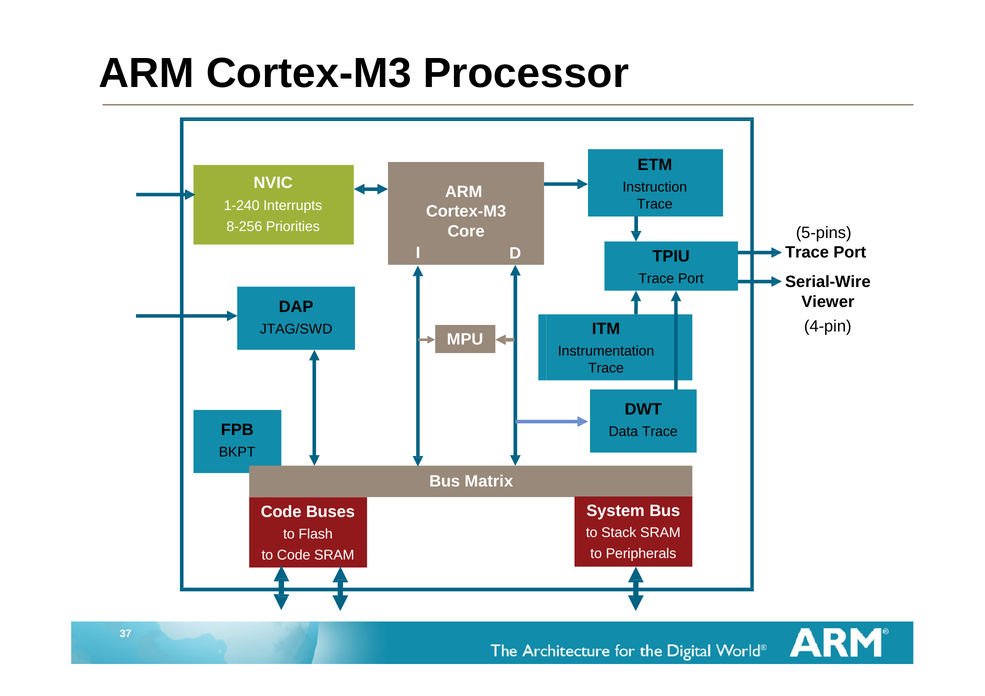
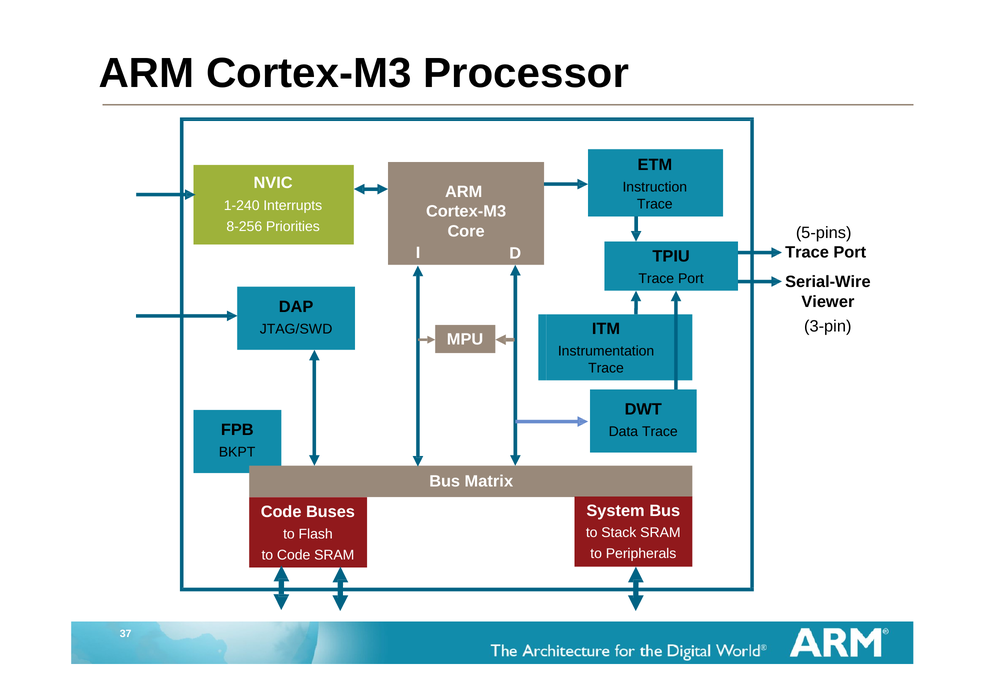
4-pin: 4-pin -> 3-pin
